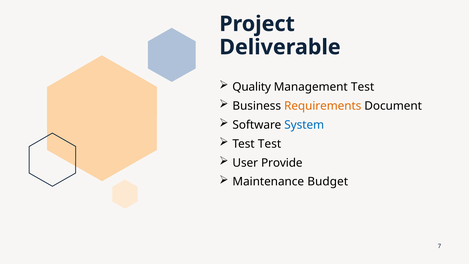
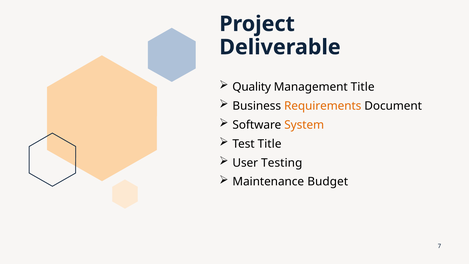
Management Test: Test -> Title
System colour: blue -> orange
Test Test: Test -> Title
Provide: Provide -> Testing
